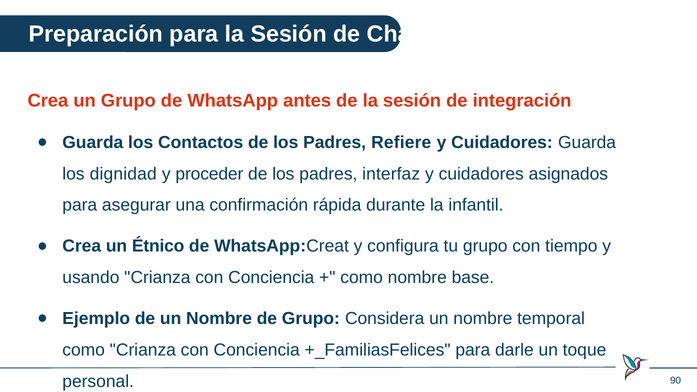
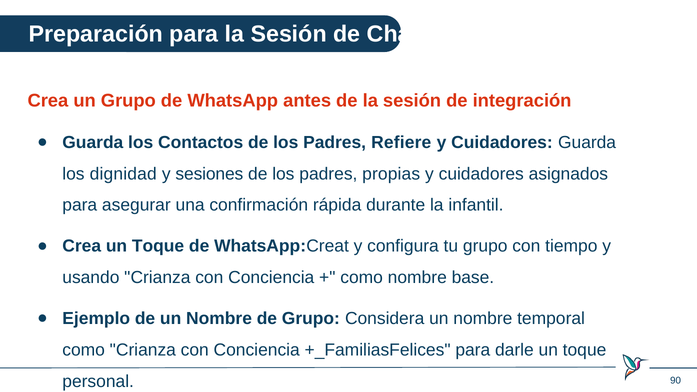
proceder: proceder -> sesiones
interfaz: interfaz -> propias
Crea un Étnico: Étnico -> Toque
